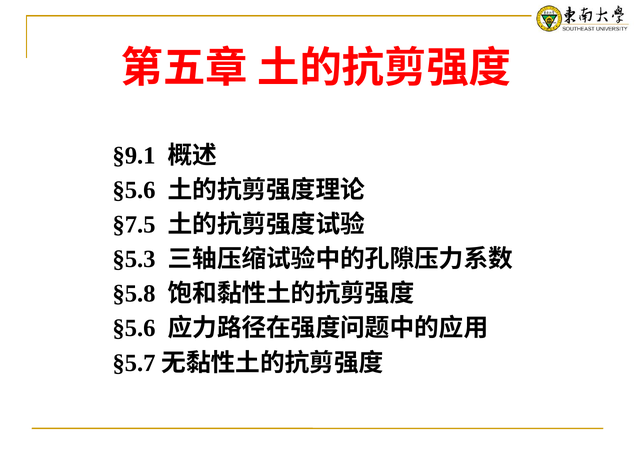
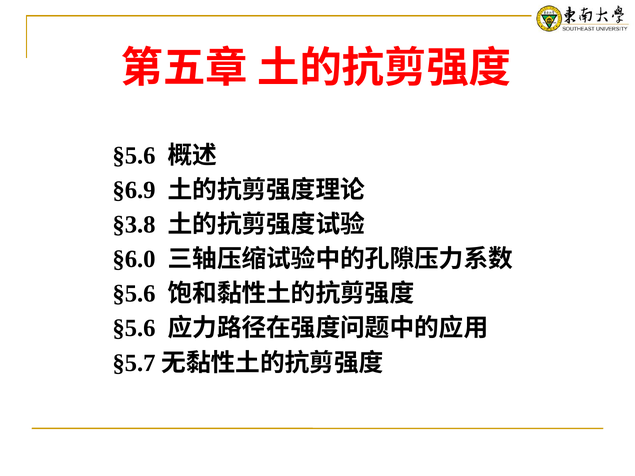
§9.1 at (134, 155): §9.1 -> §5.6
§5.6 at (134, 190): §5.6 -> §6.9
§7.5: §7.5 -> §3.8
§5.3: §5.3 -> §6.0
§5.8 at (134, 294): §5.8 -> §5.6
